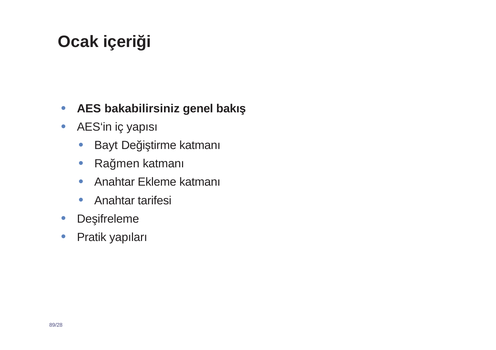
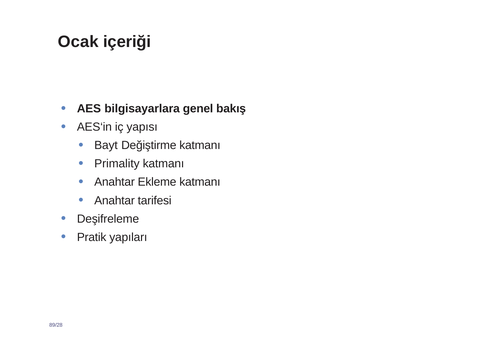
bakabilirsiniz: bakabilirsiniz -> bilgisayarlara
Rağmen: Rağmen -> Primality
